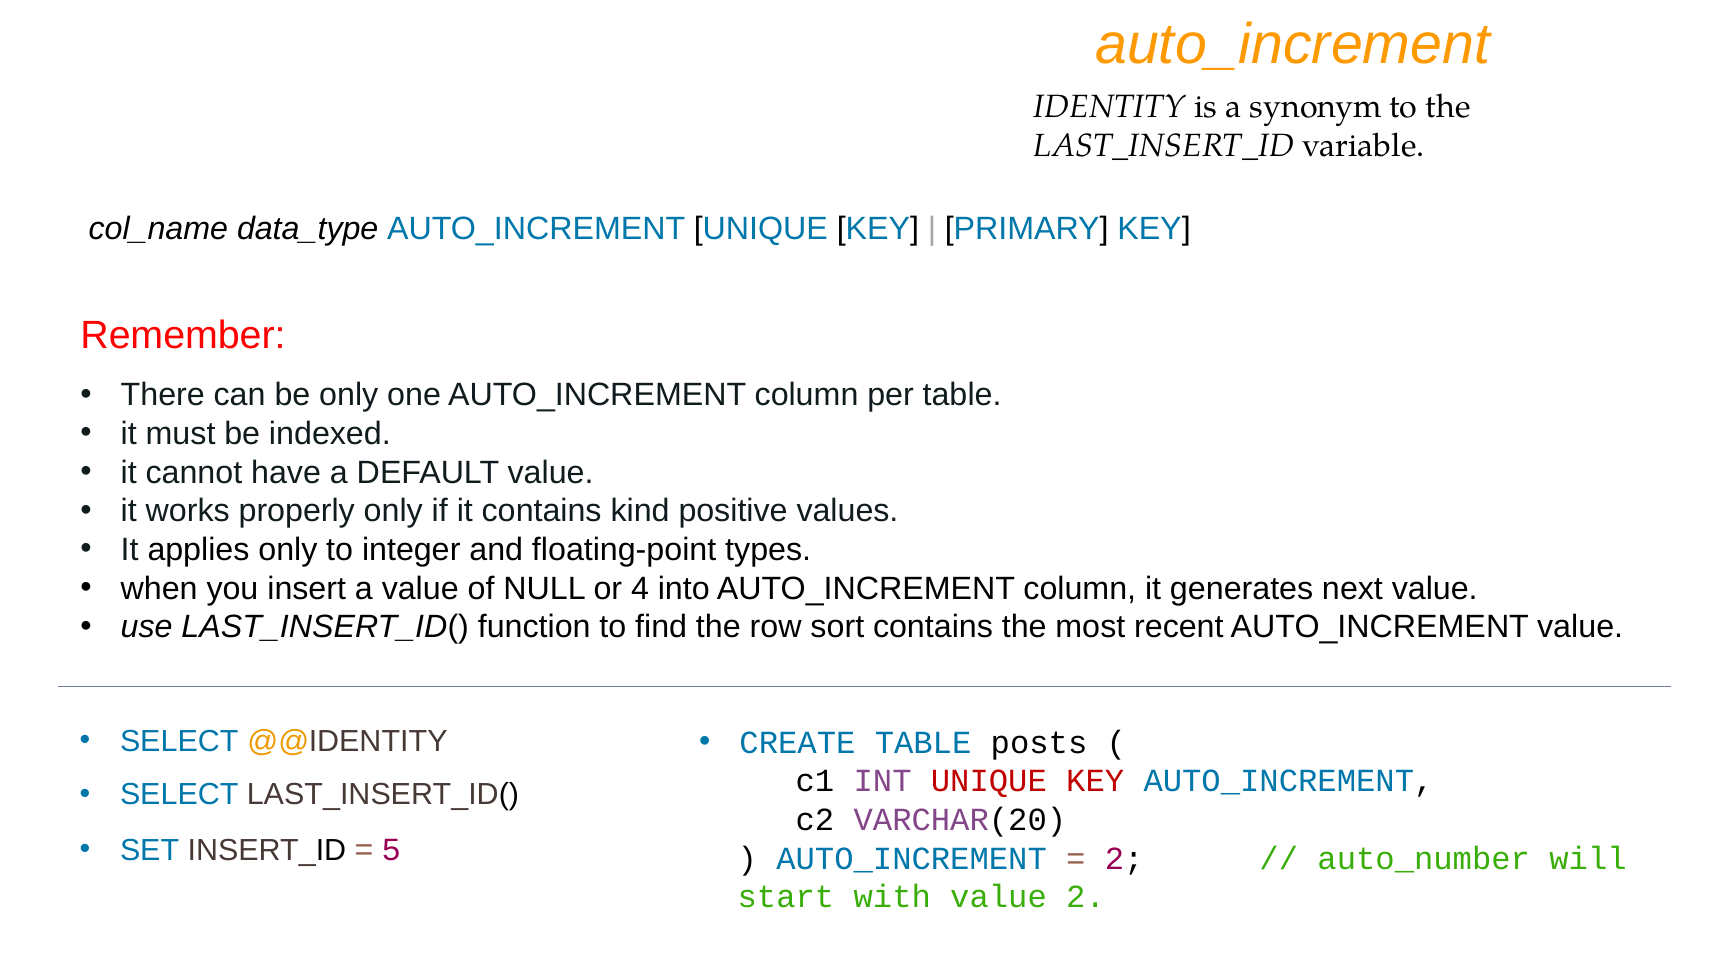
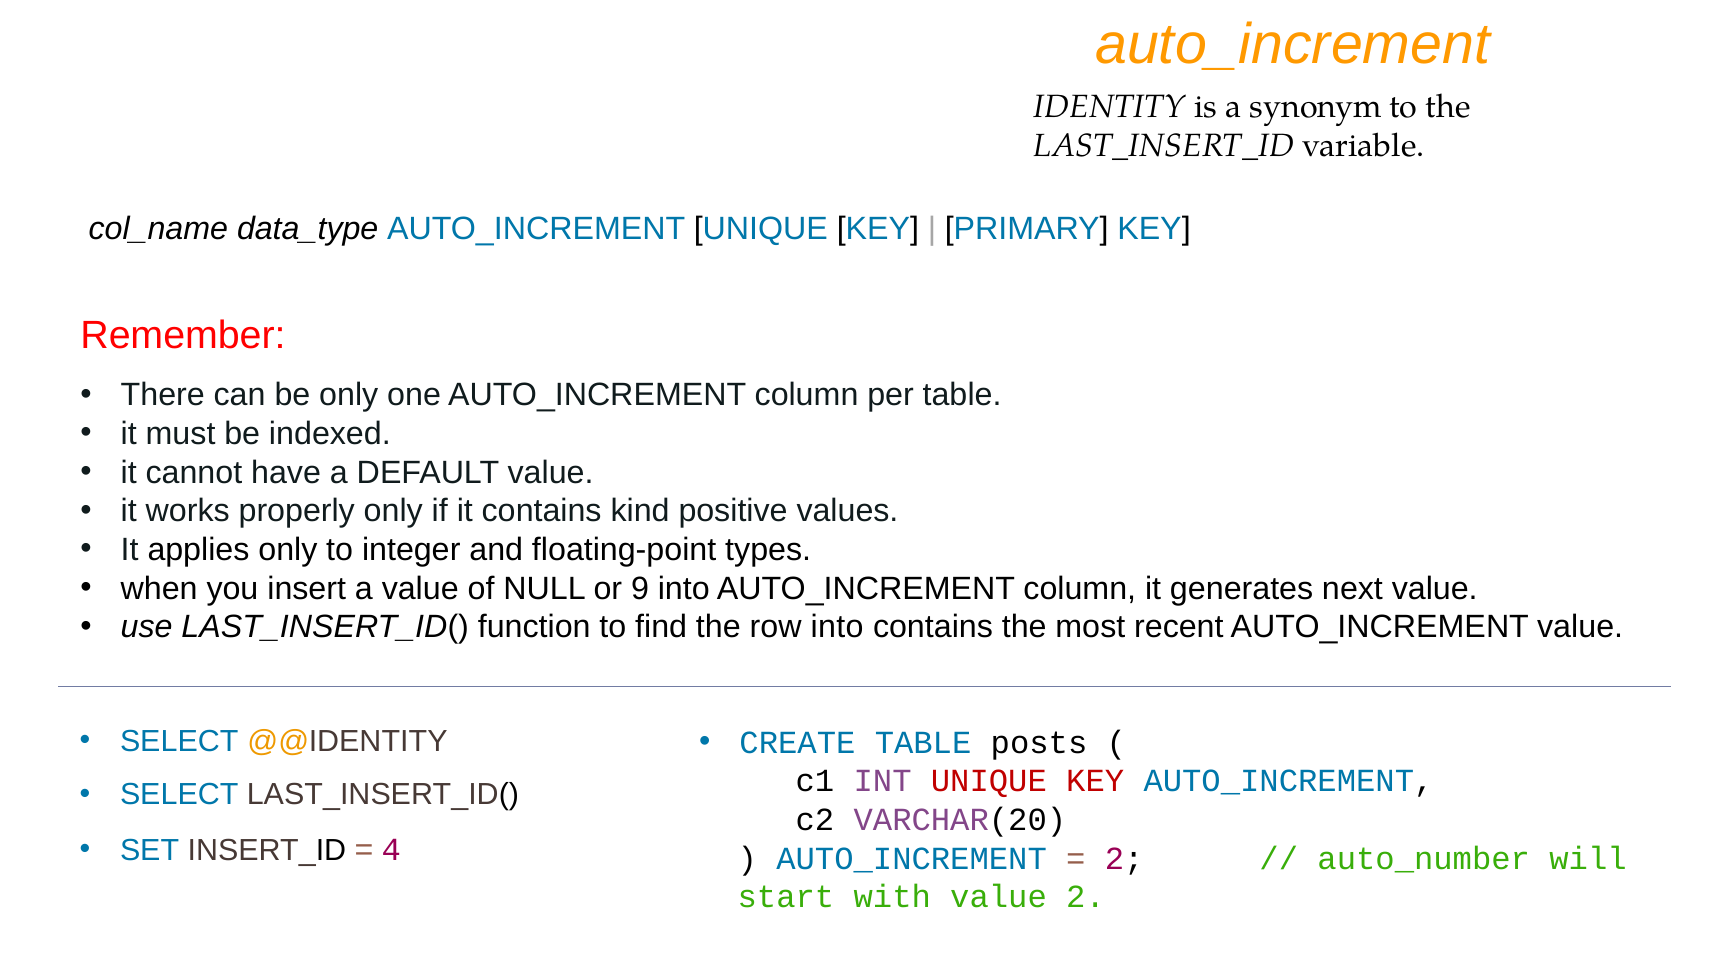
4: 4 -> 9
row sort: sort -> into
5: 5 -> 4
